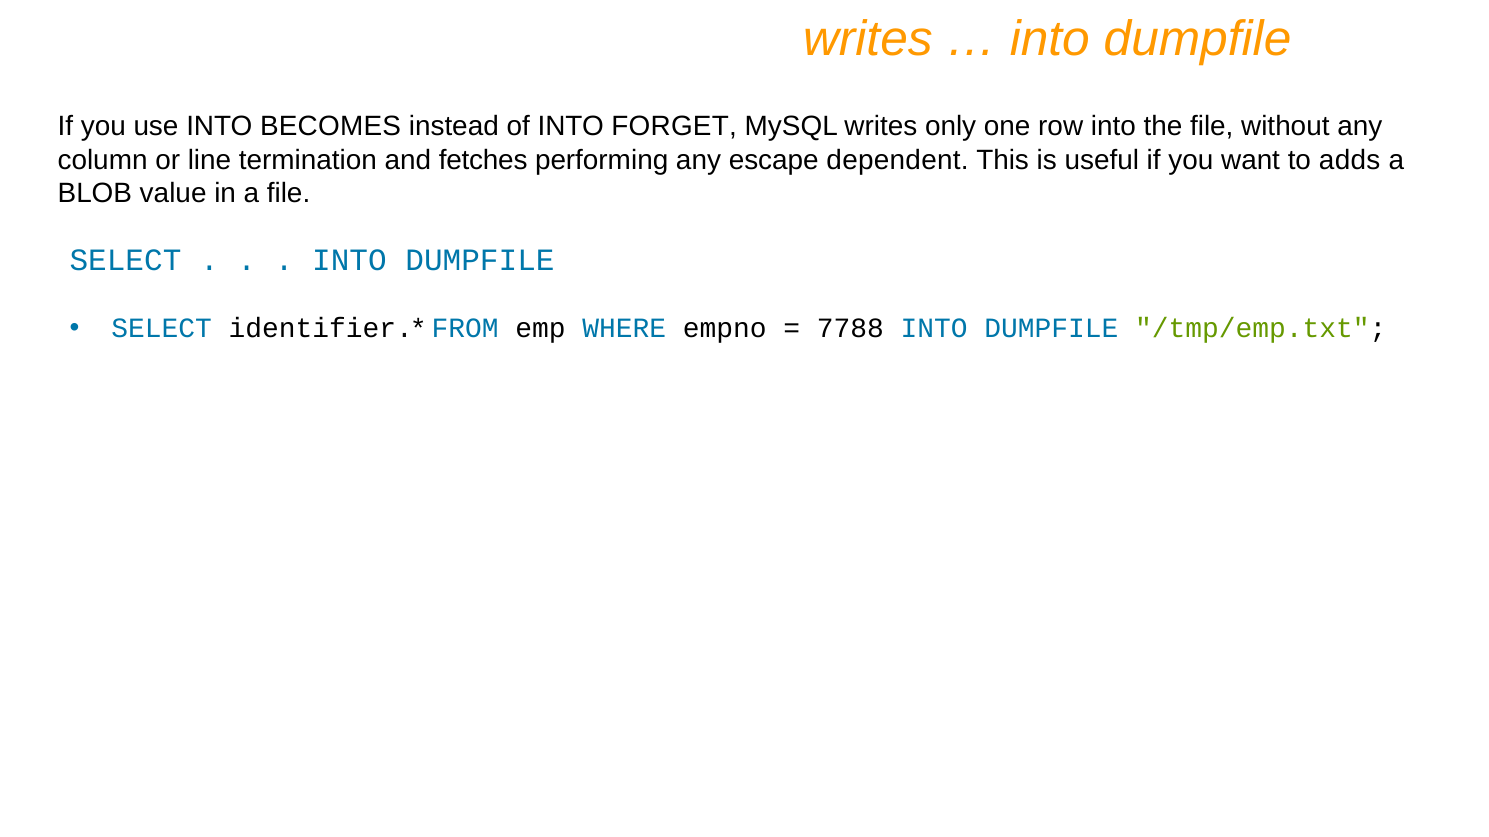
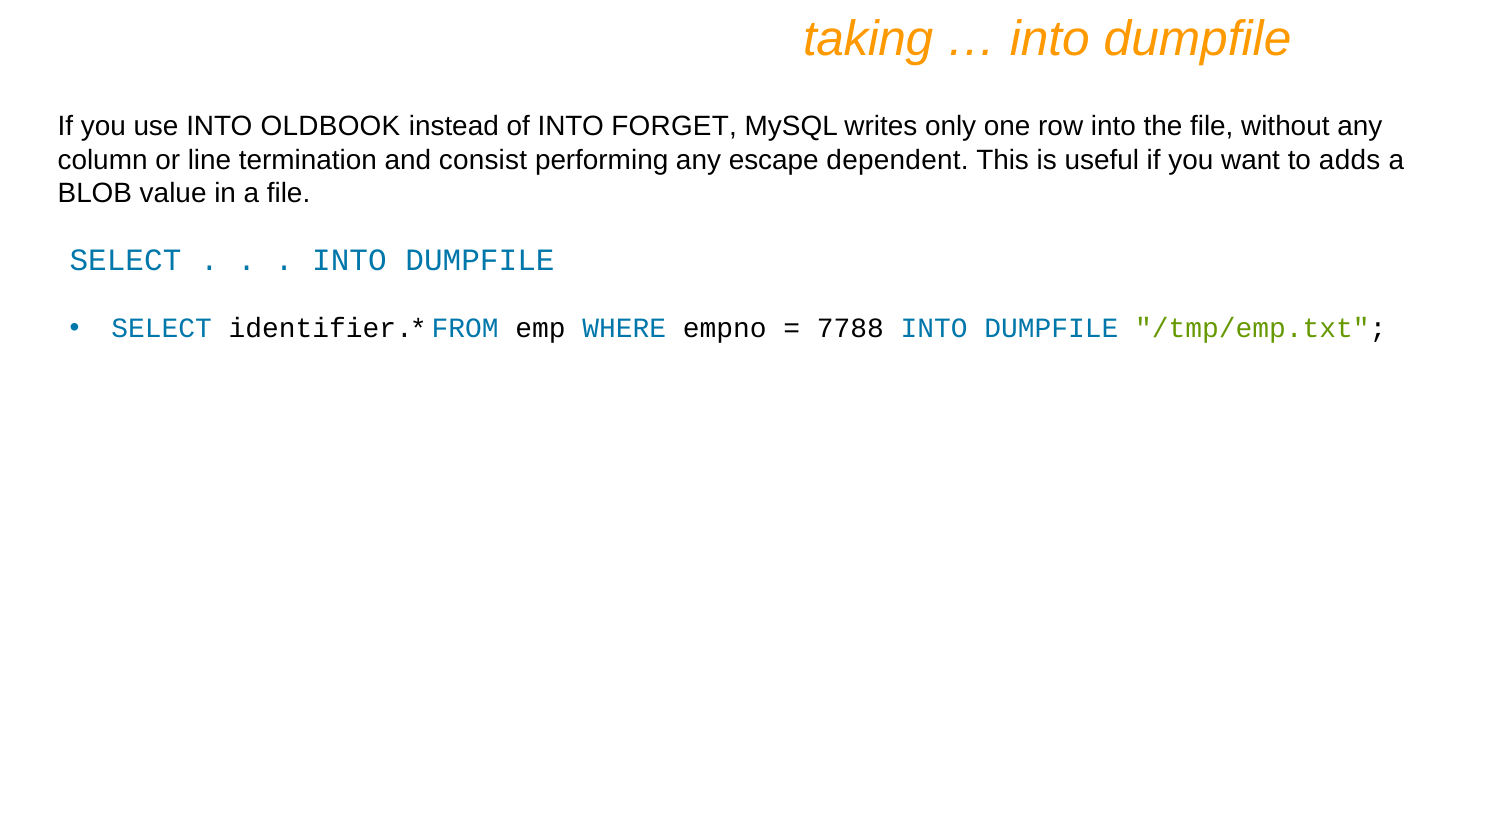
writes at (868, 39): writes -> taking
BECOMES: BECOMES -> OLDBOOK
fetches: fetches -> consist
